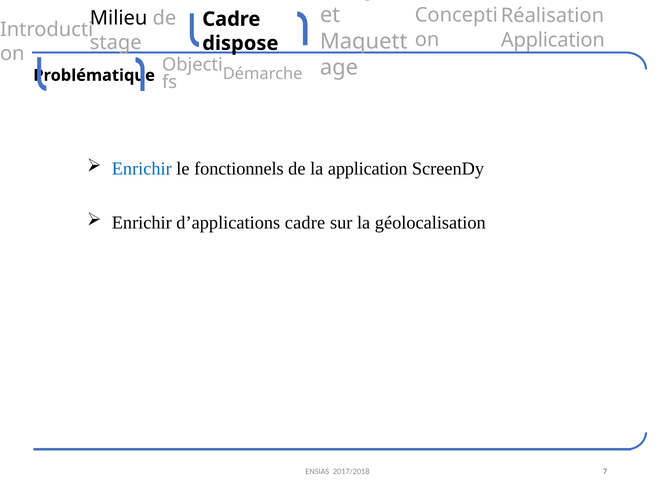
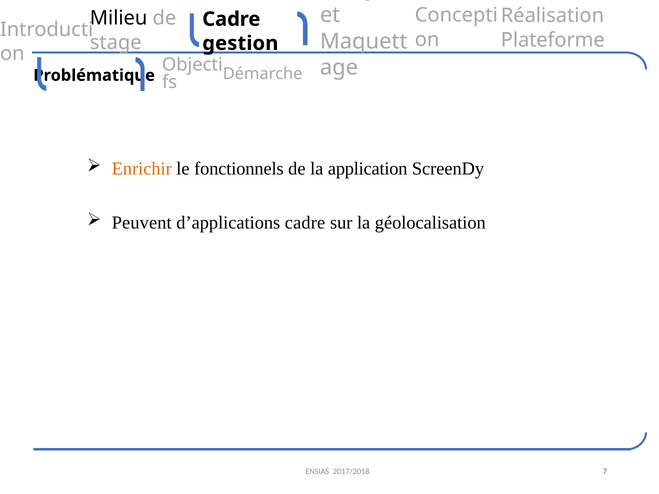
Application at (553, 40): Application -> Plateforme
dispose: dispose -> gestion
Enrichir at (142, 169) colour: blue -> orange
Enrichir at (142, 223): Enrichir -> Peuvent
